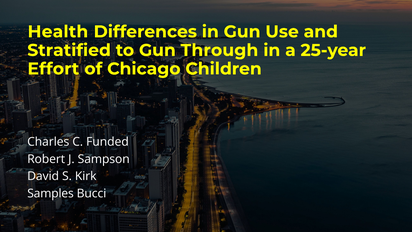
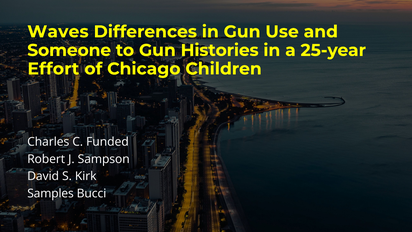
Health: Health -> Waves
Stratified: Stratified -> Someone
Through: Through -> Histories
